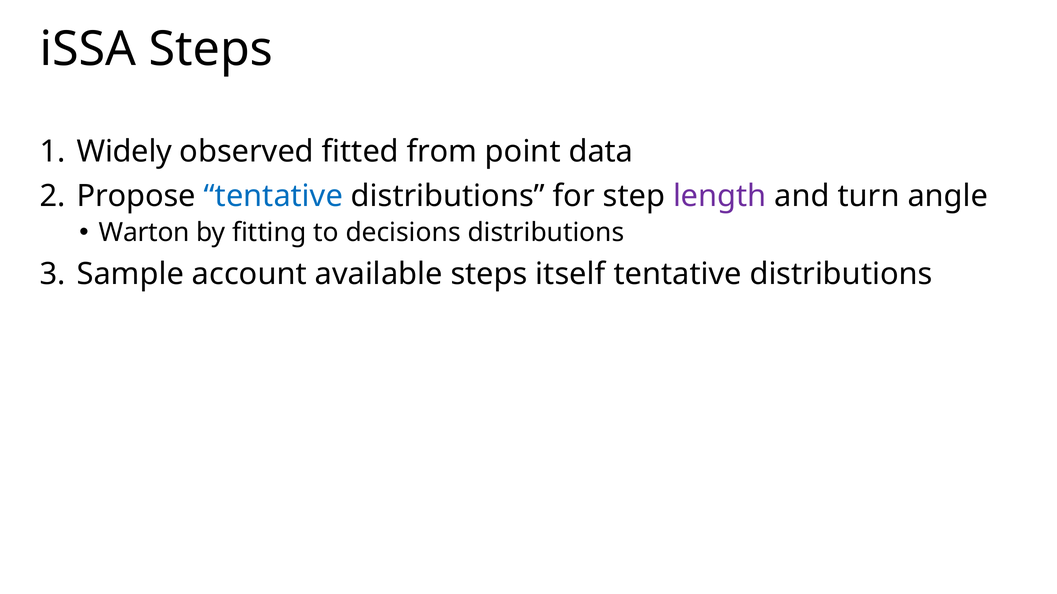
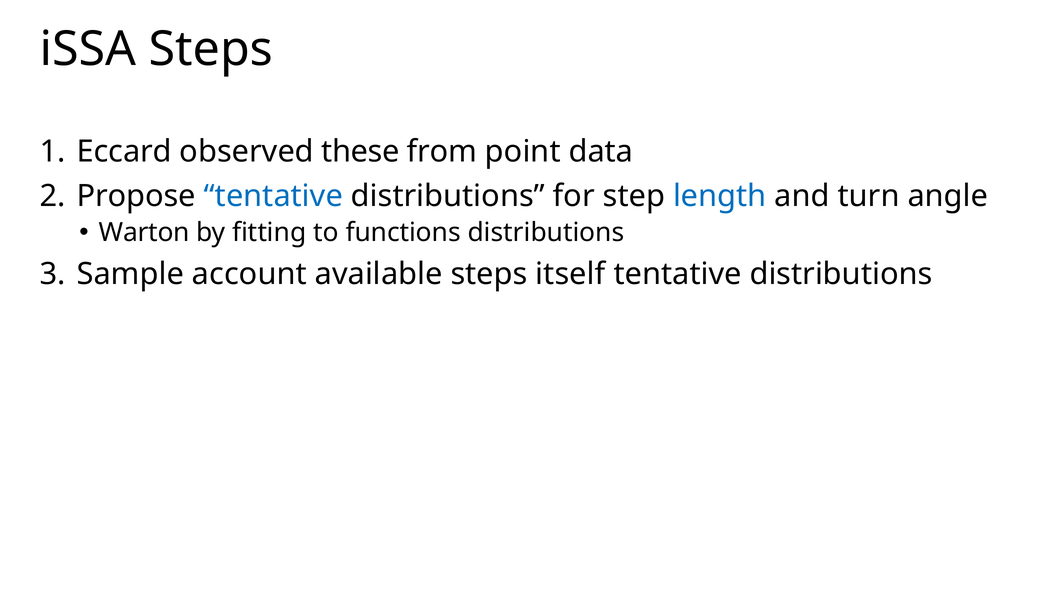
Widely: Widely -> Eccard
fitted: fitted -> these
length colour: purple -> blue
decisions: decisions -> functions
